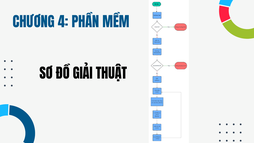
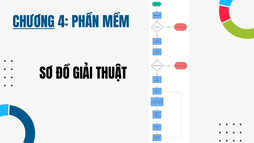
CHƯƠNG underline: none -> present
